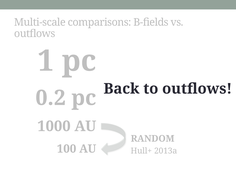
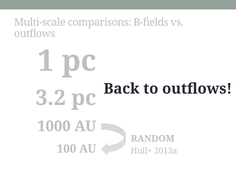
0.2: 0.2 -> 3.2
